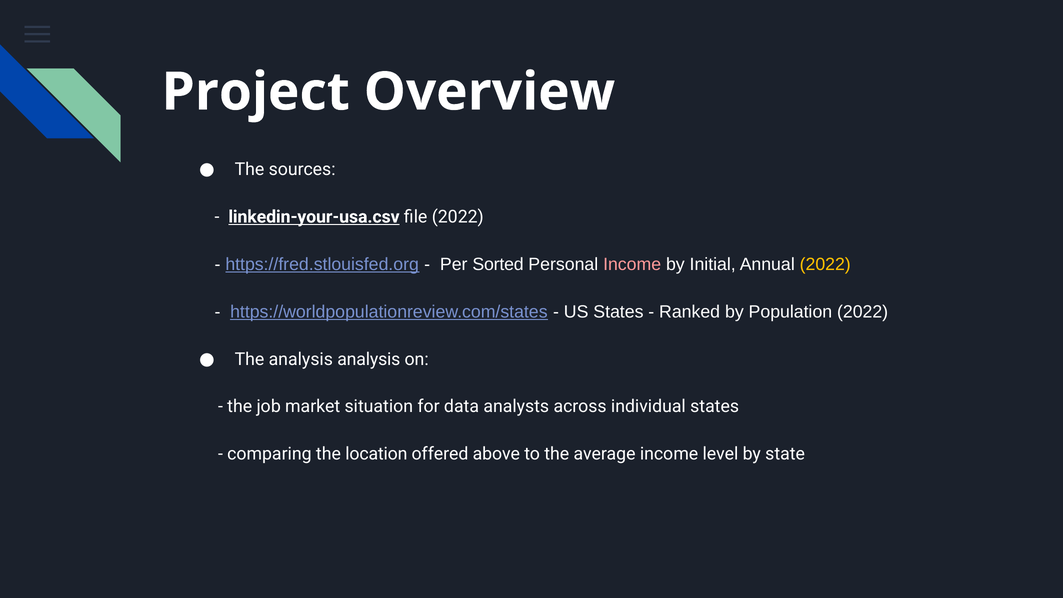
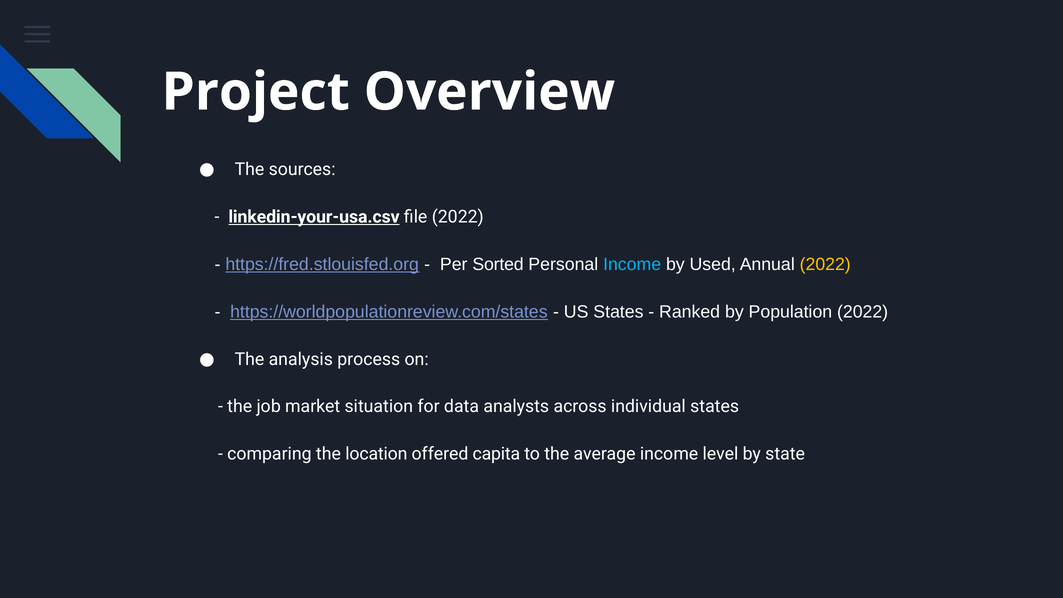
Income at (632, 264) colour: pink -> light blue
Initial: Initial -> Used
analysis analysis: analysis -> process
above: above -> capita
